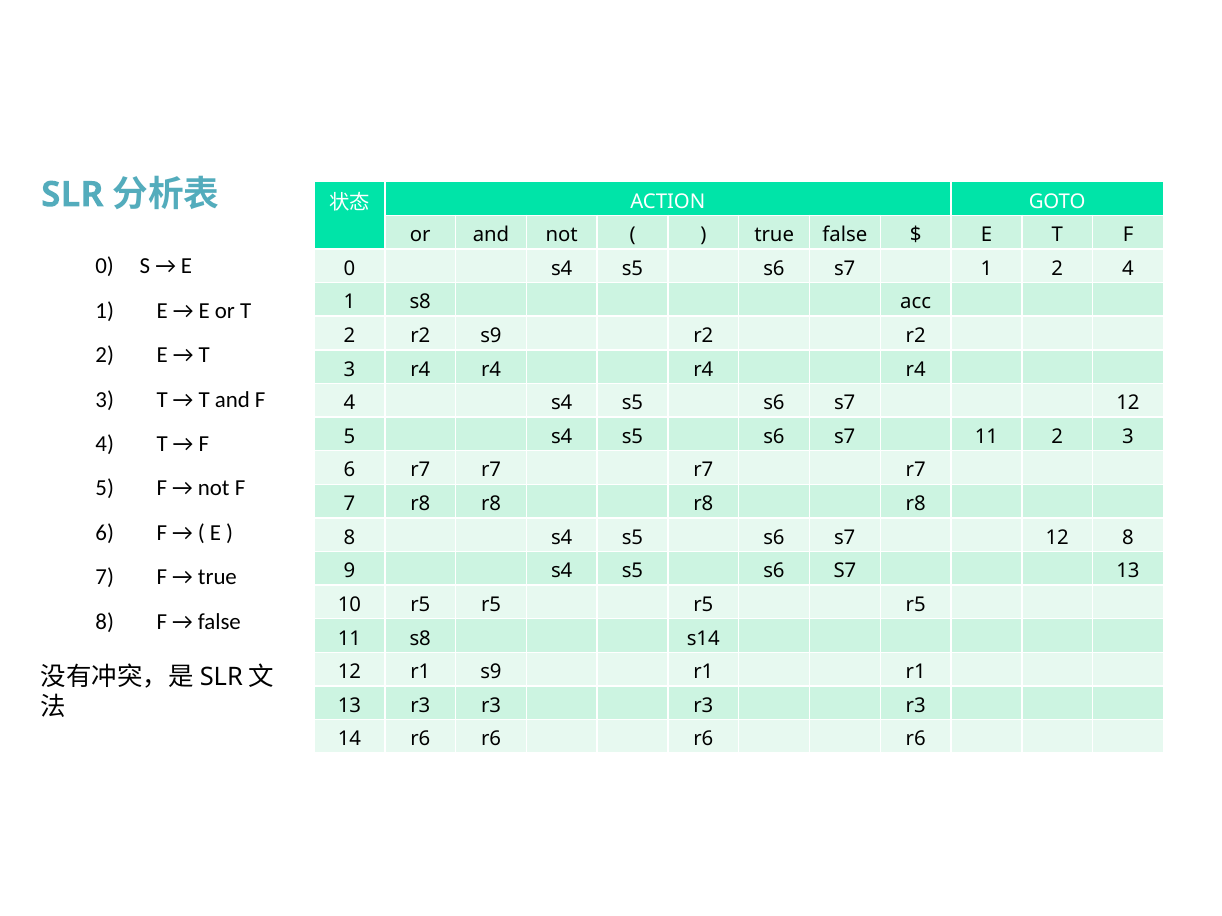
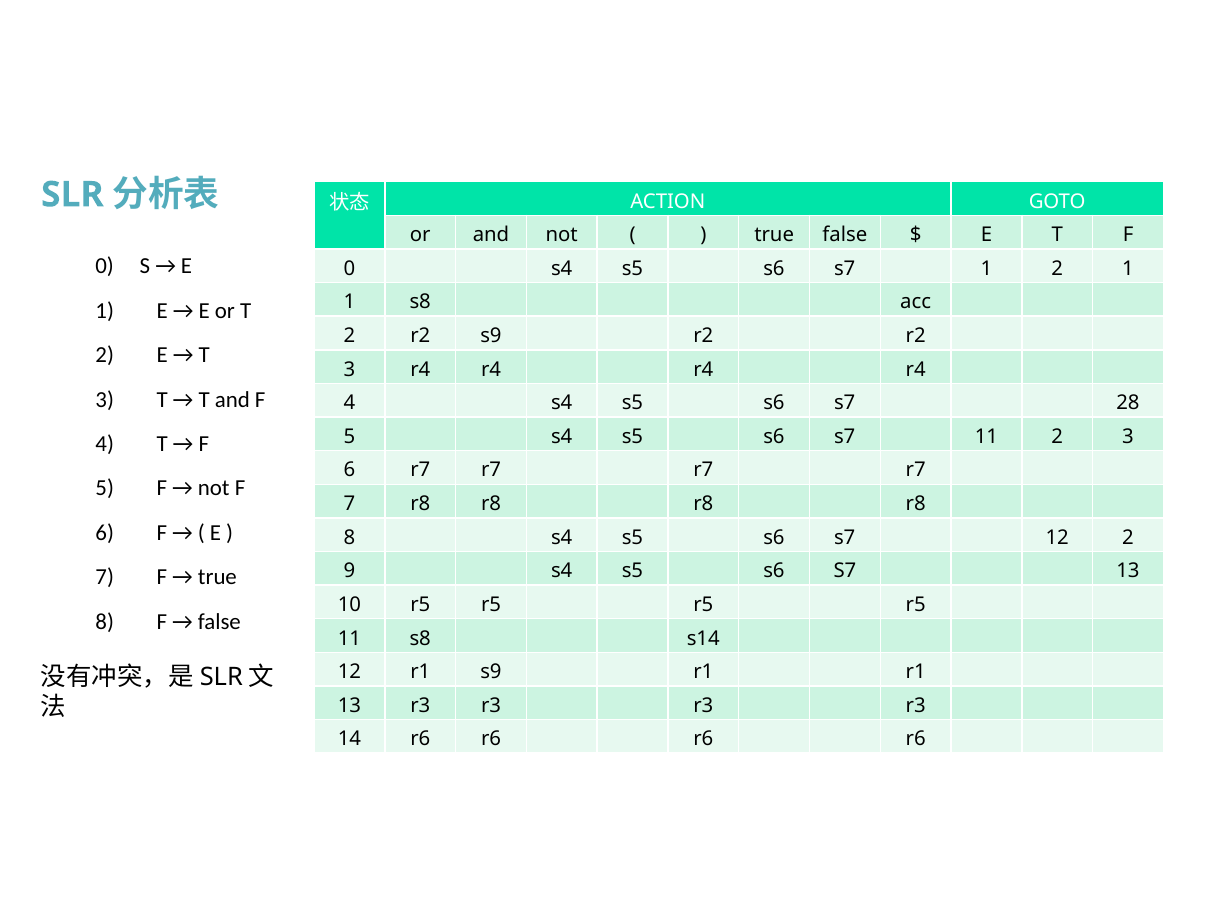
2 4: 4 -> 1
12 at (1128, 403): 12 -> 28
12 8: 8 -> 2
